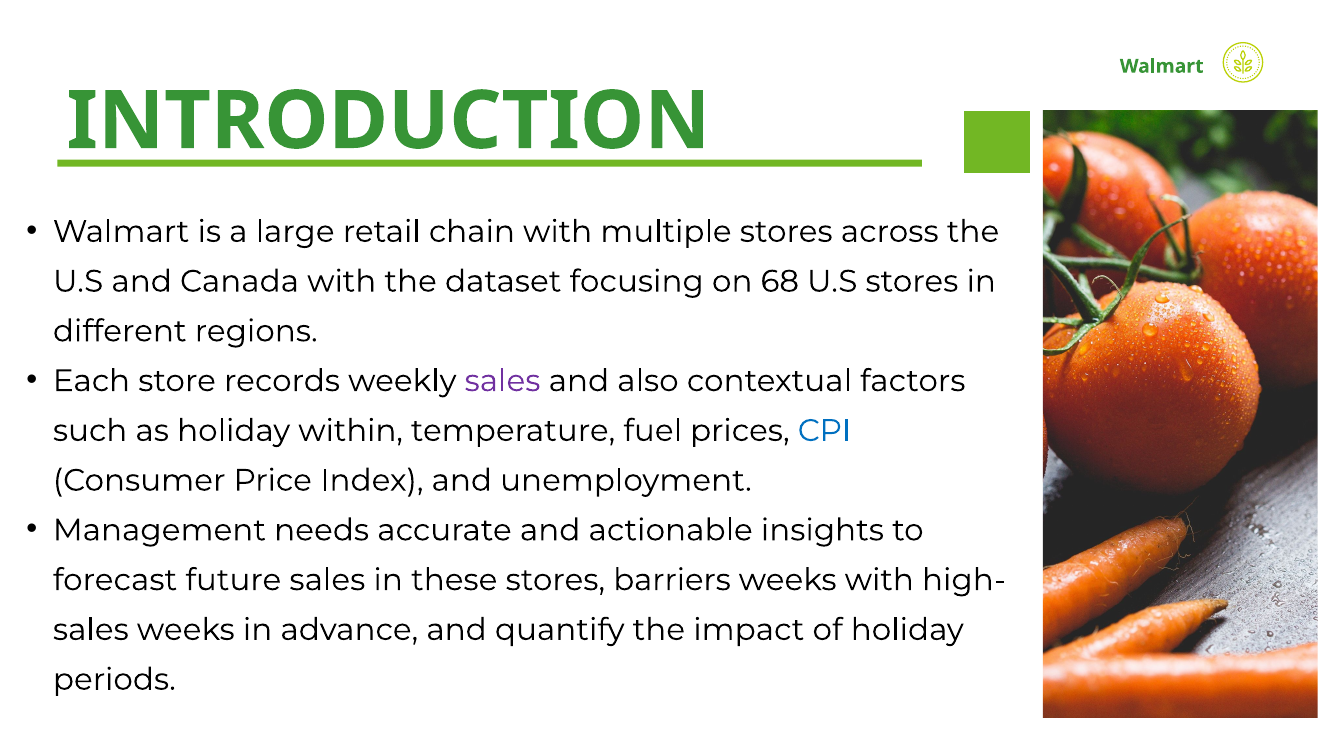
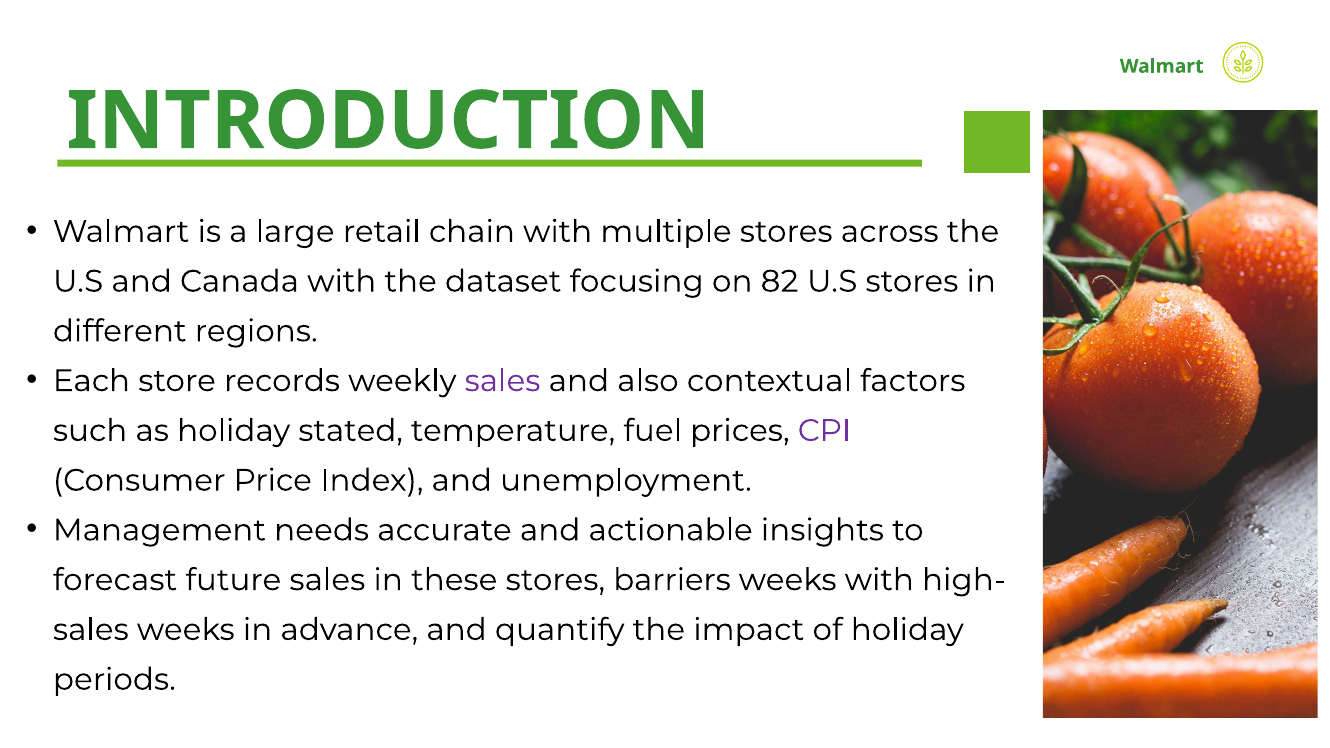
68: 68 -> 82
within: within -> stated
CPI colour: blue -> purple
